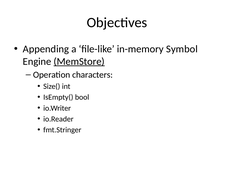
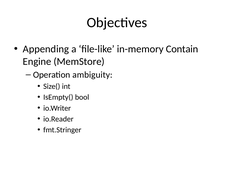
Symbol: Symbol -> Contain
MemStore underline: present -> none
characters: characters -> ambiguity
